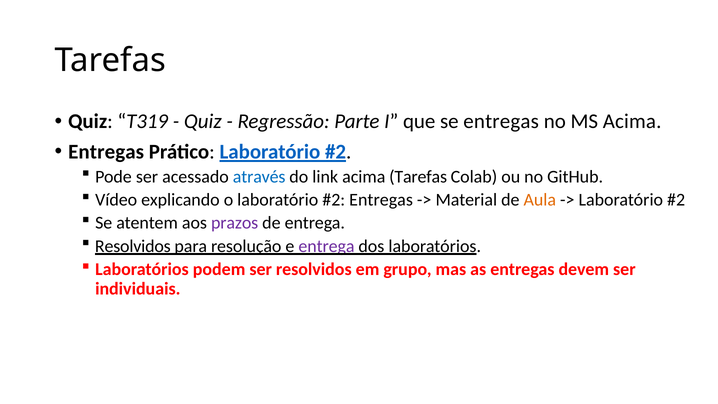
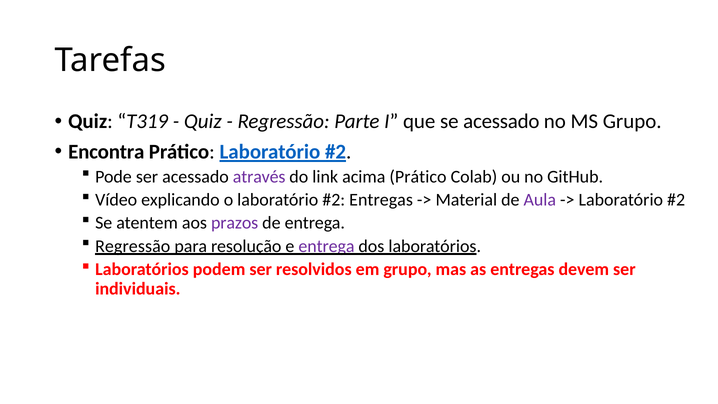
se entregas: entregas -> acessado
MS Acima: Acima -> Grupo
Entregas at (106, 152): Entregas -> Encontra
através colour: blue -> purple
acima Tarefas: Tarefas -> Prático
Aula colour: orange -> purple
Resolvidos at (133, 246): Resolvidos -> Regressão
